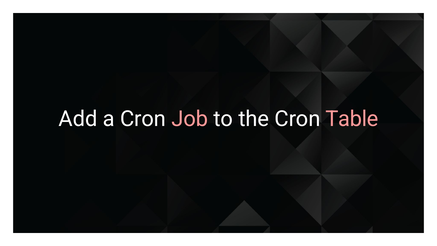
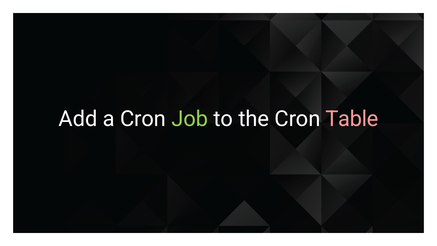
Job colour: pink -> light green
